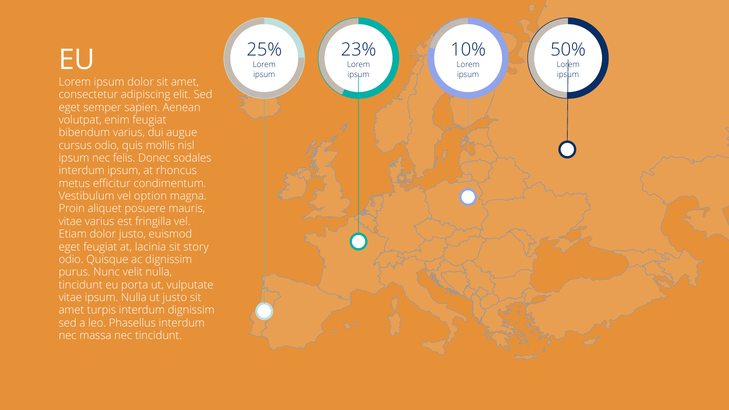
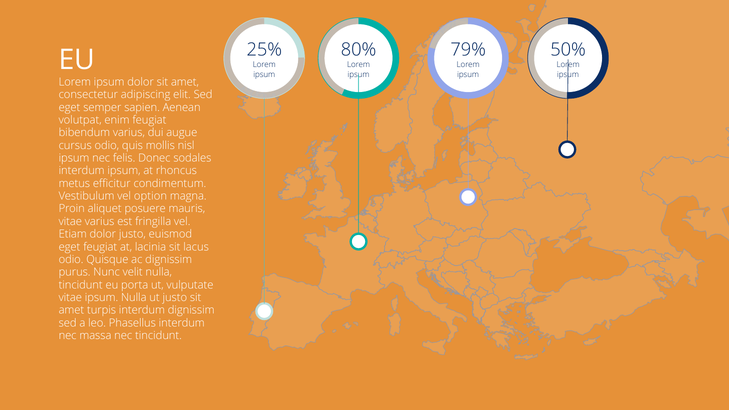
23%: 23% -> 80%
10%: 10% -> 79%
story: story -> lacus
